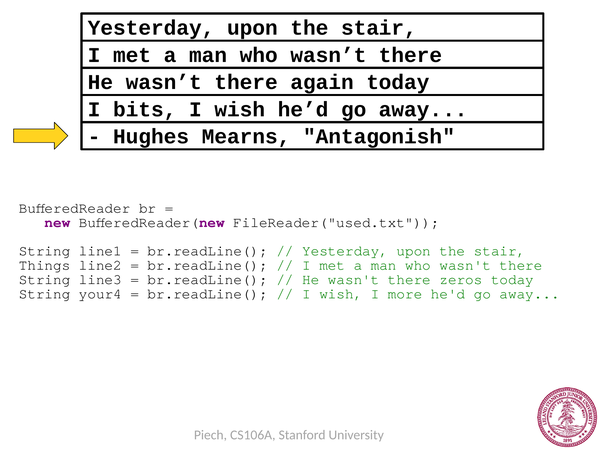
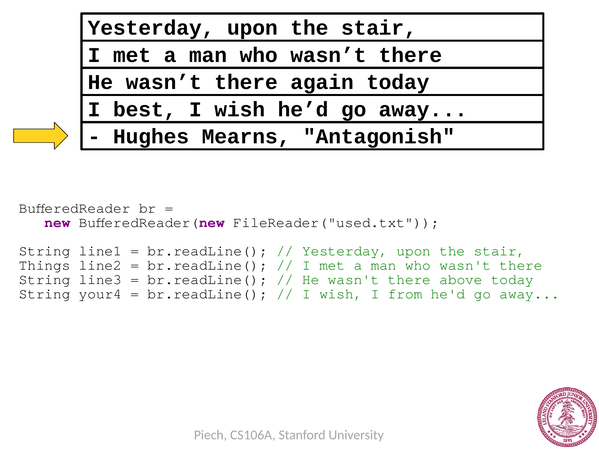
bits: bits -> best
zeros: zeros -> above
more: more -> from
